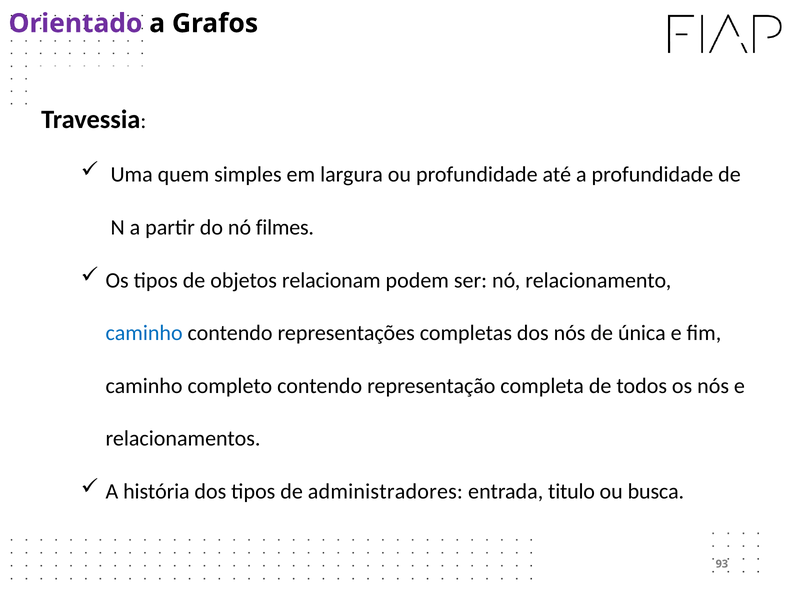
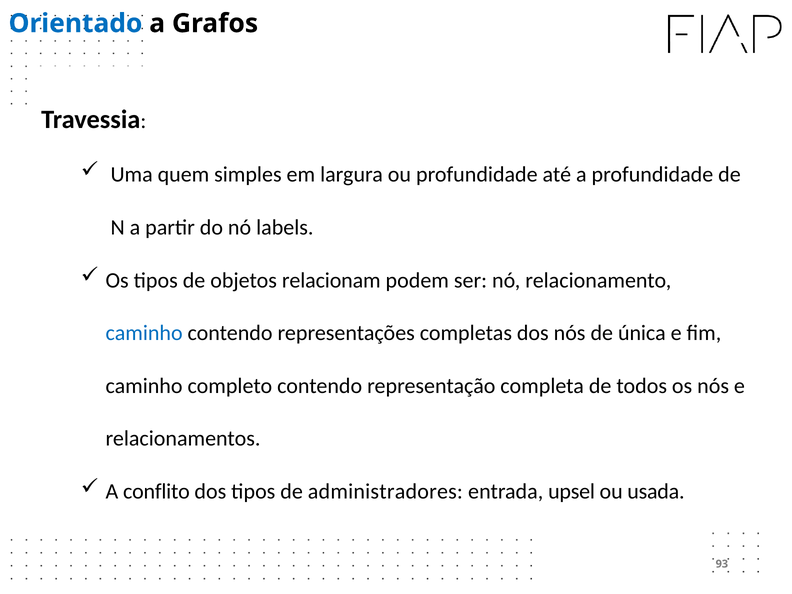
Orientado colour: purple -> blue
filmes: filmes -> labels
história: história -> conflito
titulo: titulo -> upsel
busca: busca -> usada
